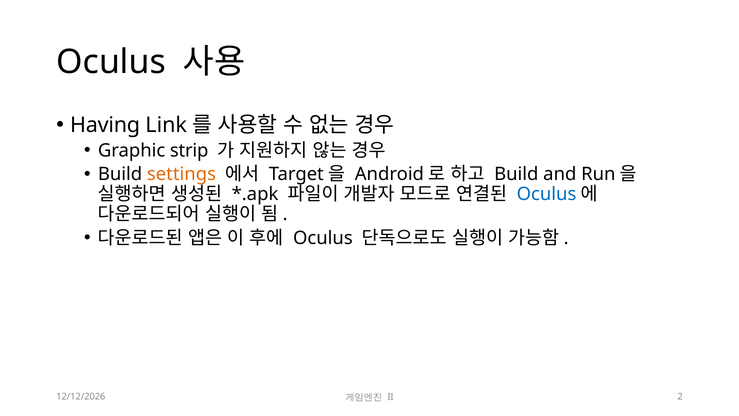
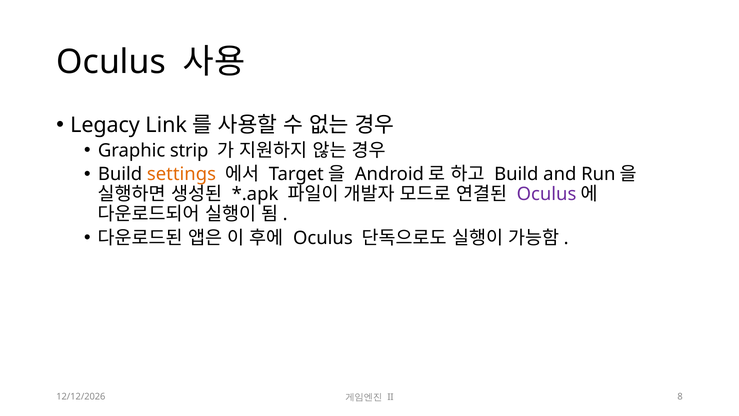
Having: Having -> Legacy
Oculus at (546, 194) colour: blue -> purple
2: 2 -> 8
